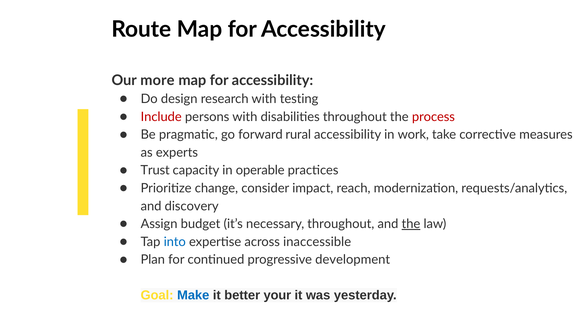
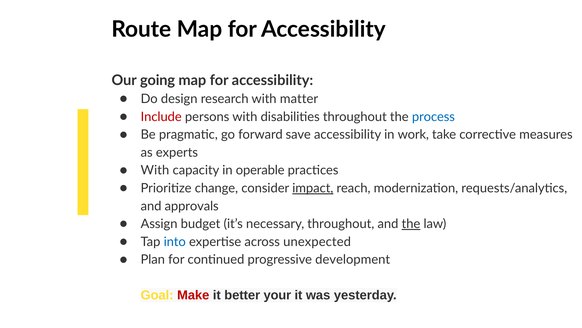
more: more -> going
testing: testing -> matter
process colour: red -> blue
rural: rural -> save
Trust at (155, 170): Trust -> With
impact underline: none -> present
discovery: discovery -> approvals
inaccessible: inaccessible -> unexpected
Make colour: blue -> red
